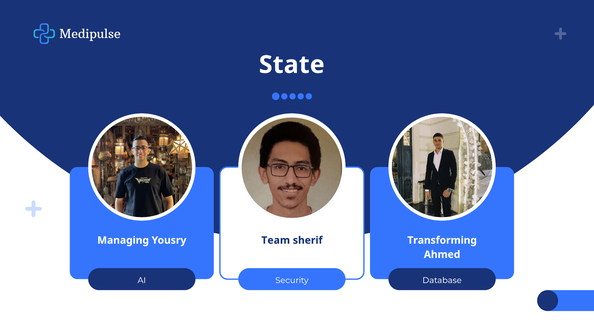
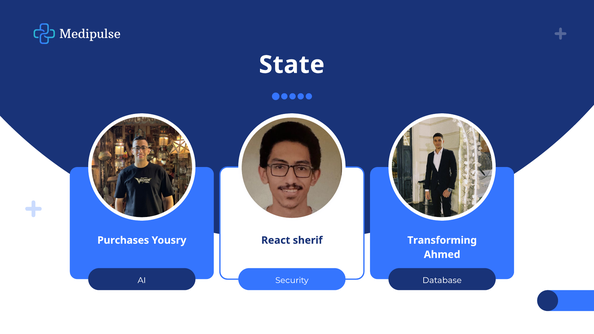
Managing: Managing -> Purchases
Team: Team -> React
